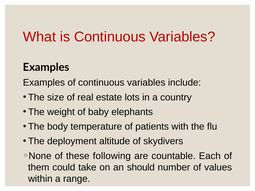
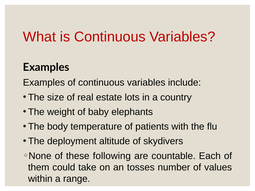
should: should -> tosses
